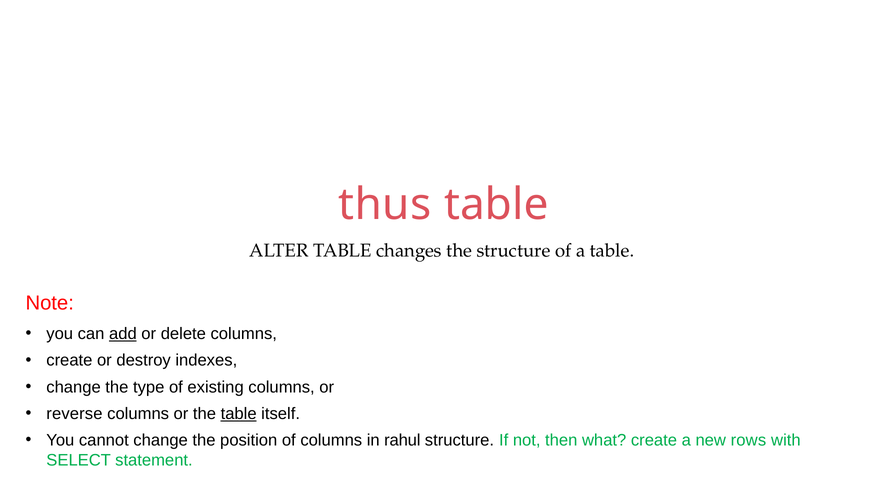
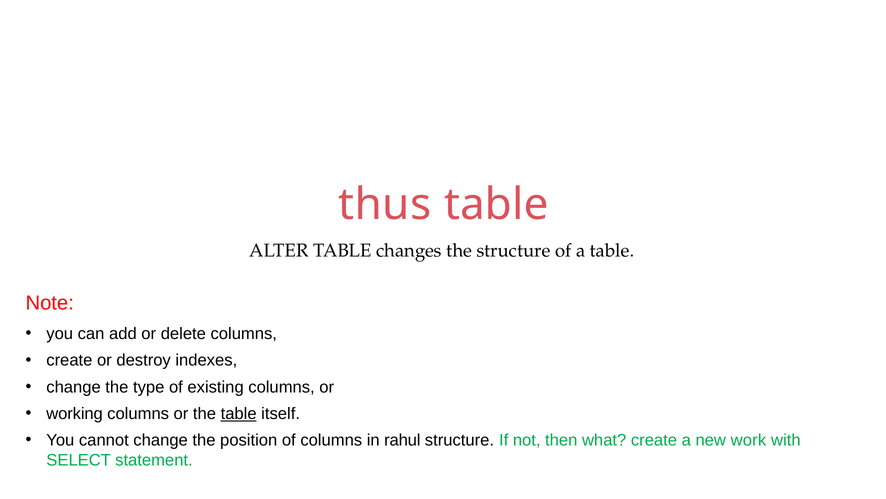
add underline: present -> none
reverse: reverse -> working
rows: rows -> work
